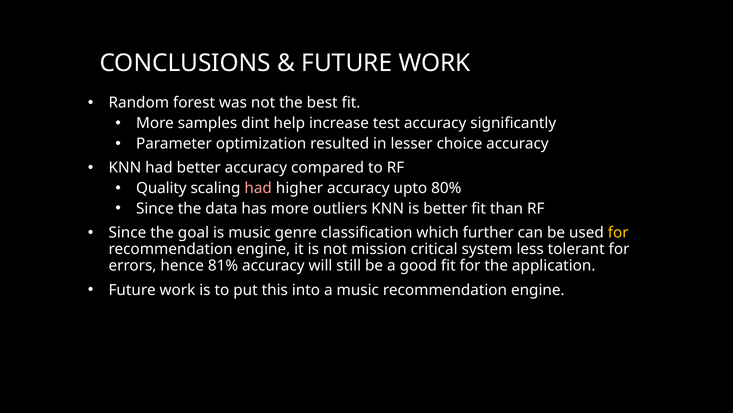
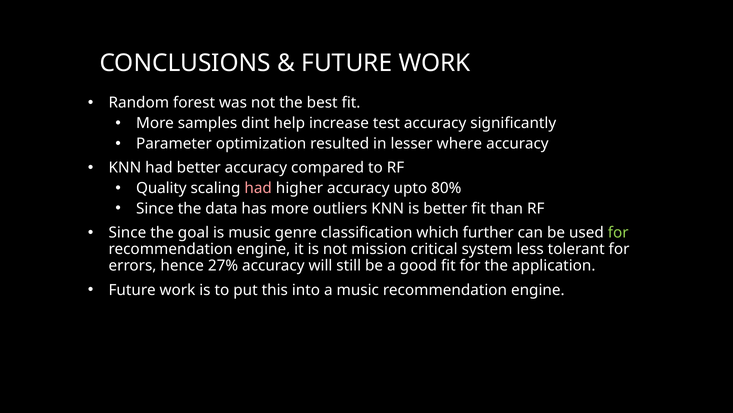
choice: choice -> where
for at (618, 232) colour: yellow -> light green
81%: 81% -> 27%
